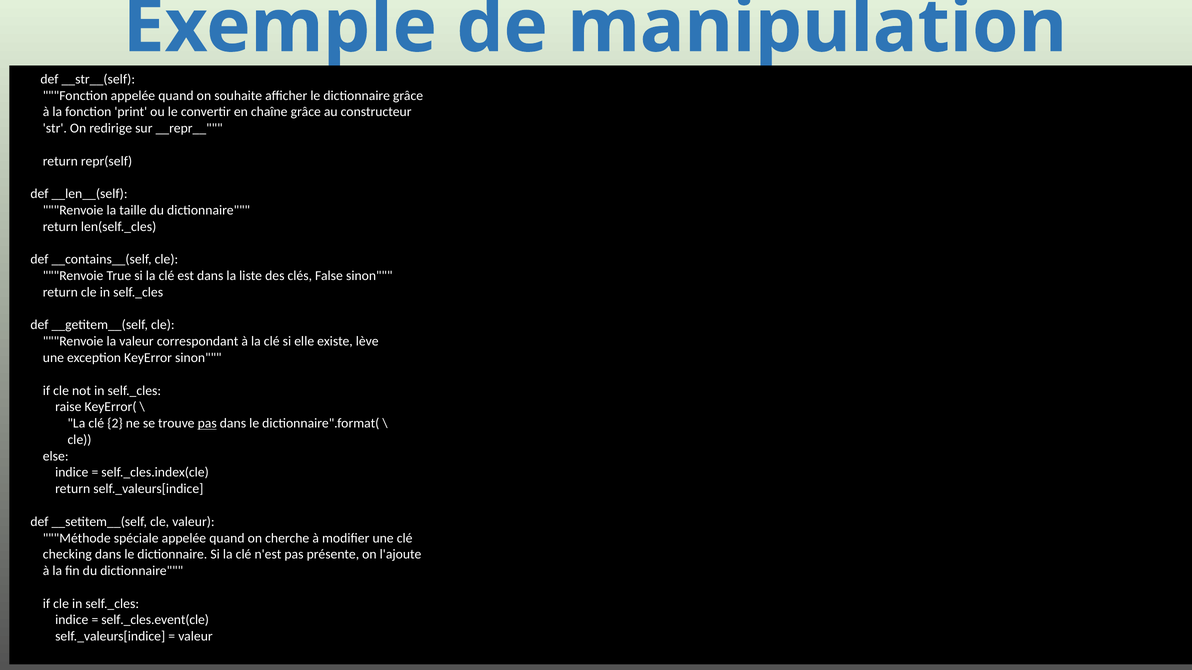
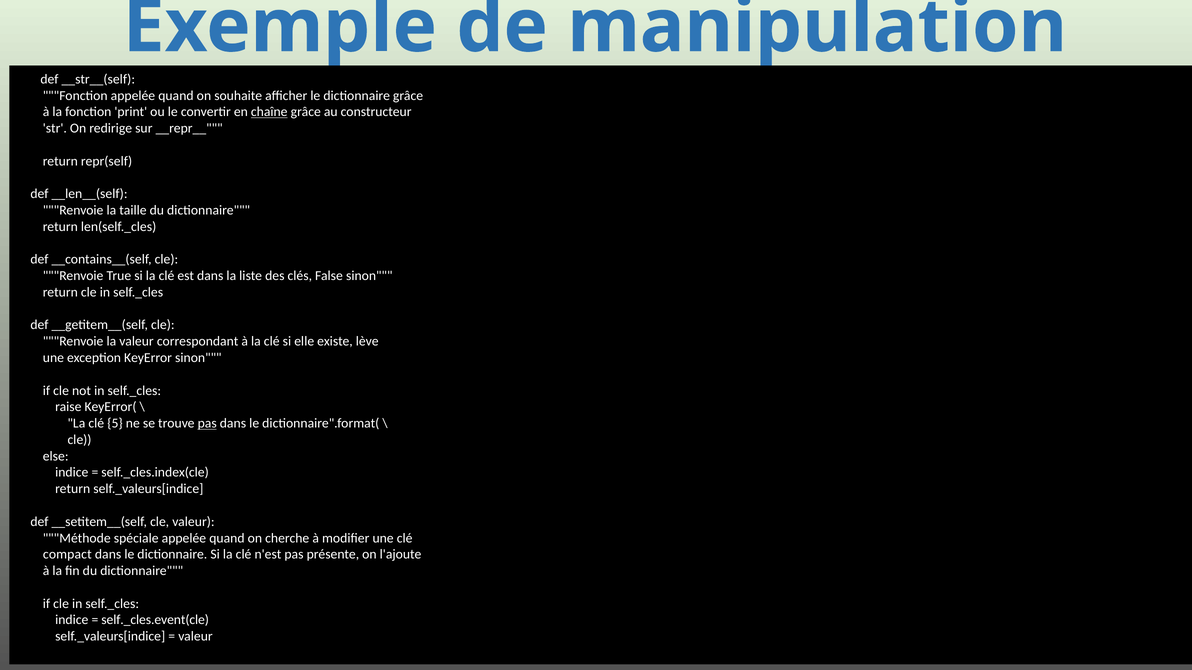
chaîne underline: none -> present
2: 2 -> 5
checking: checking -> compact
